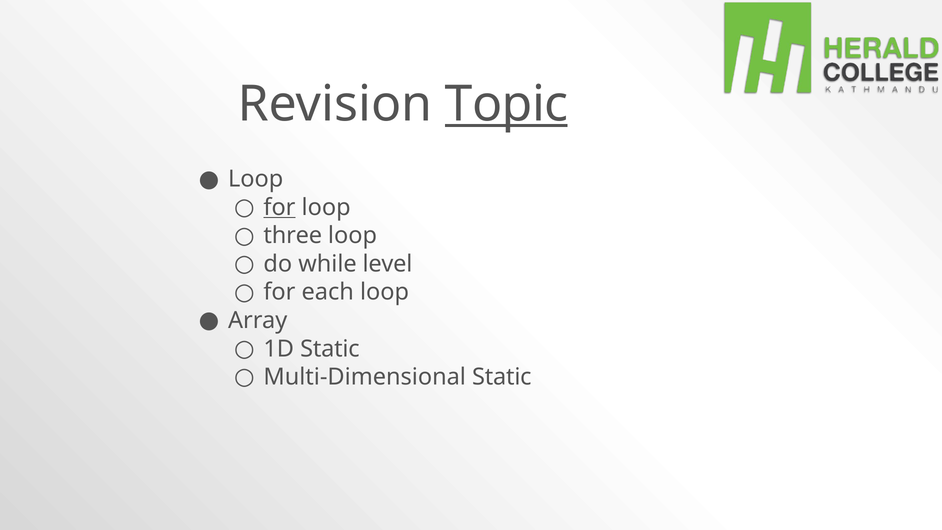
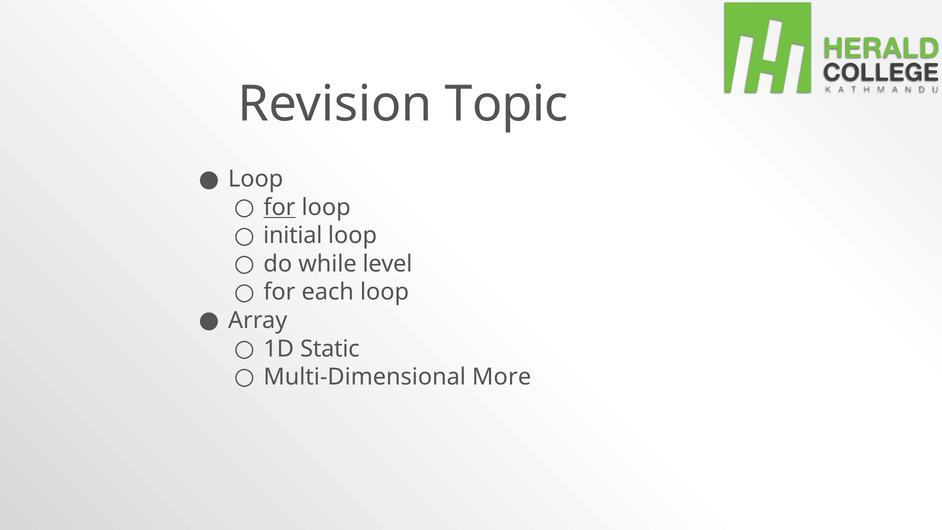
Topic underline: present -> none
three: three -> initial
Multi-Dimensional Static: Static -> More
